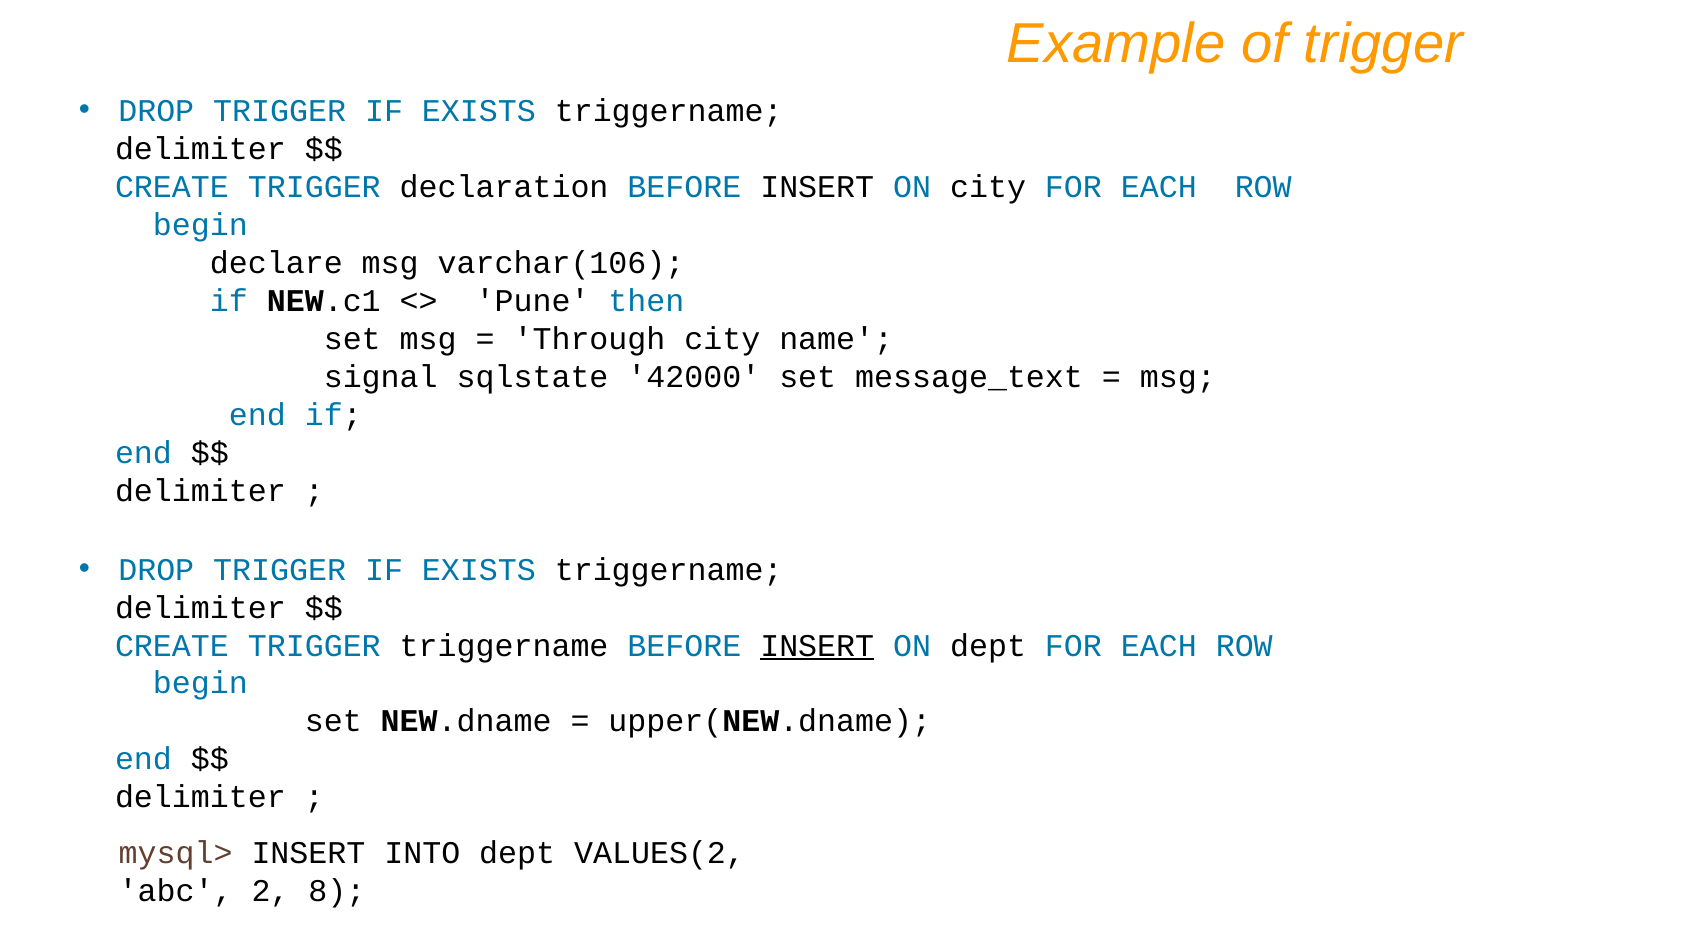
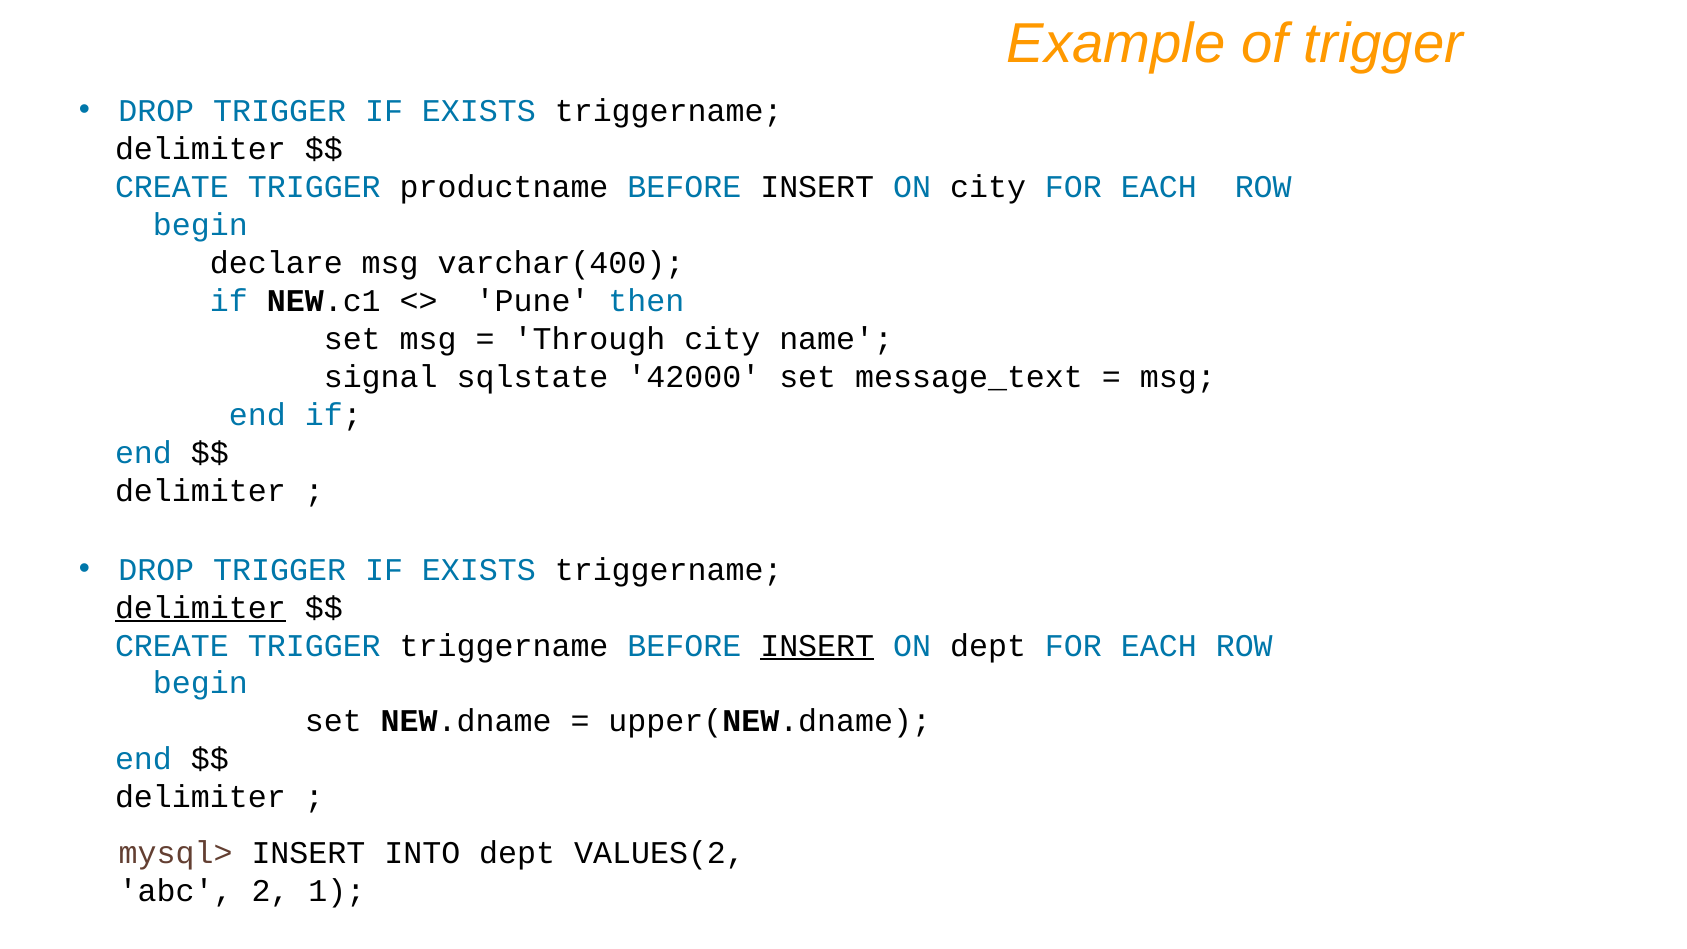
declaration: declaration -> productname
varchar(106: varchar(106 -> varchar(400
delimiter at (200, 608) underline: none -> present
8: 8 -> 1
